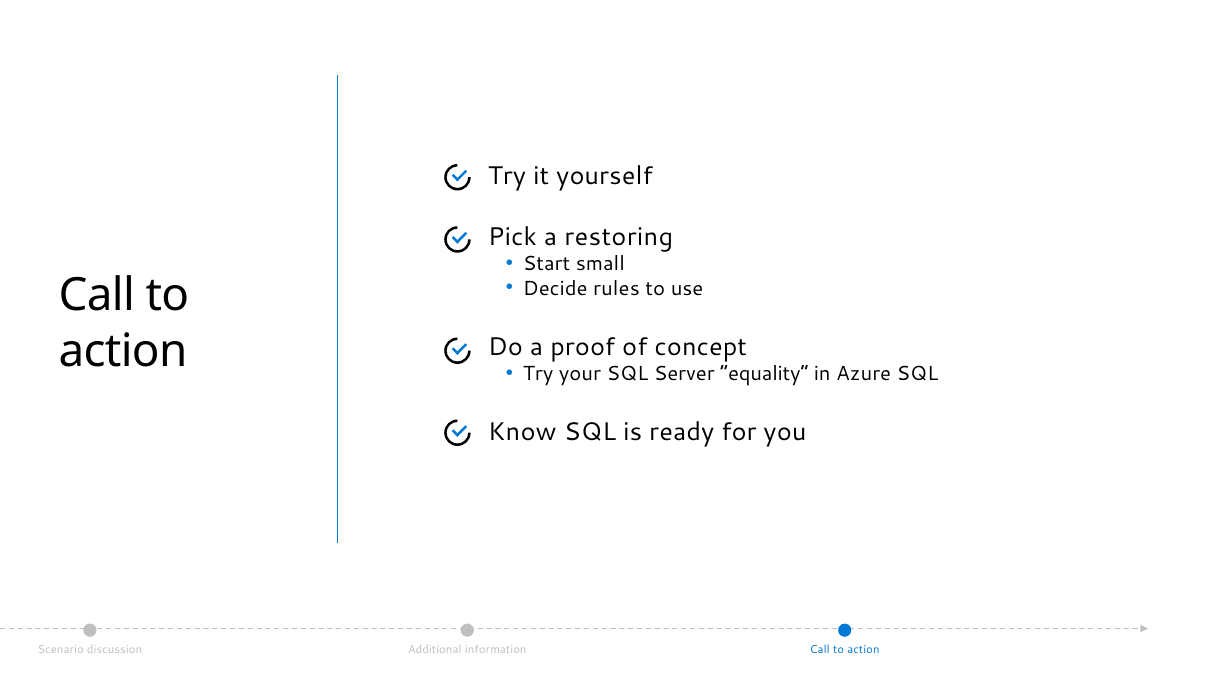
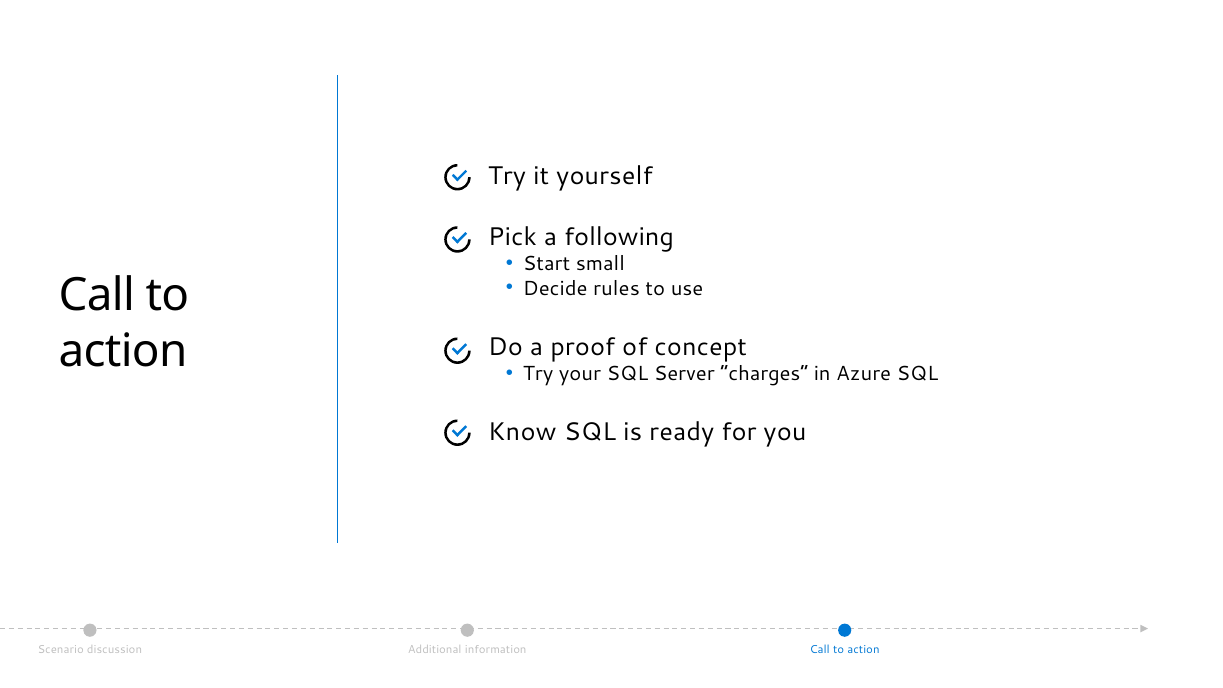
restoring: restoring -> following
equality: equality -> charges
